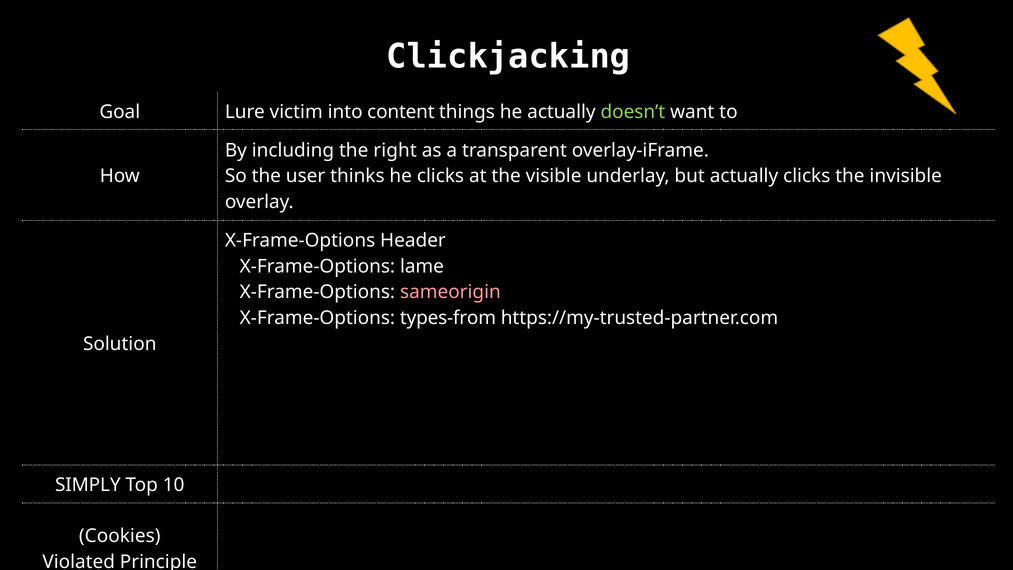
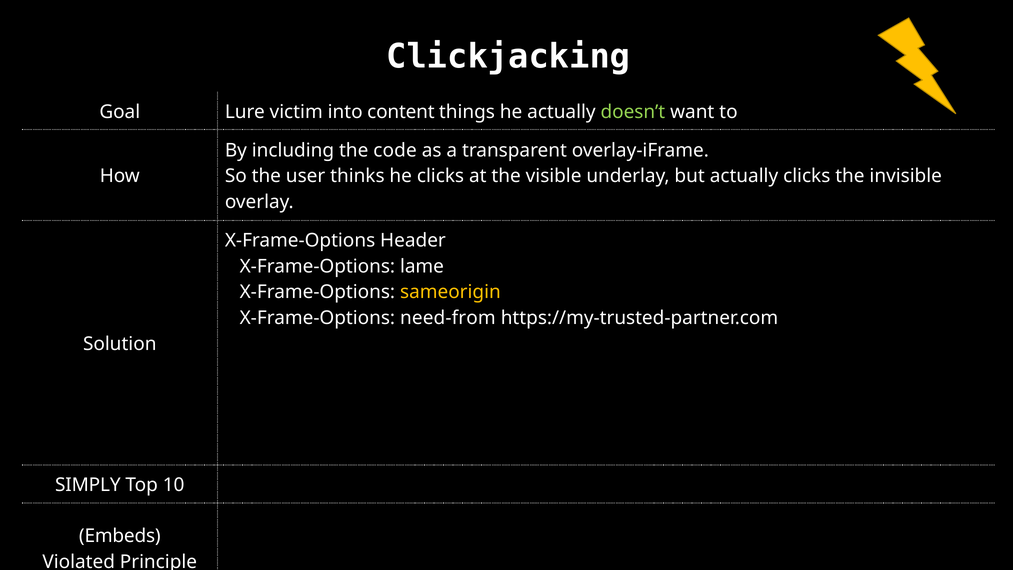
right: right -> code
sameorigin colour: pink -> yellow
types-from: types-from -> need-from
Cookies: Cookies -> Embeds
